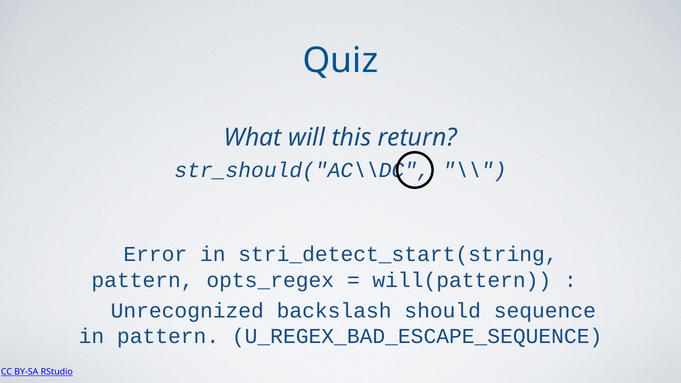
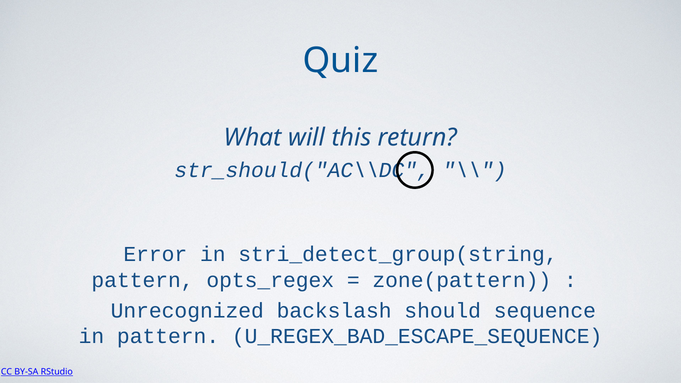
stri_detect_start(string: stri_detect_start(string -> stri_detect_group(string
will(pattern: will(pattern -> zone(pattern
